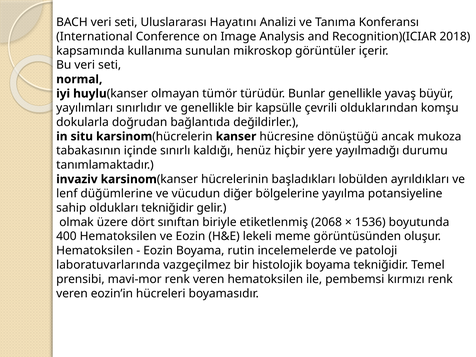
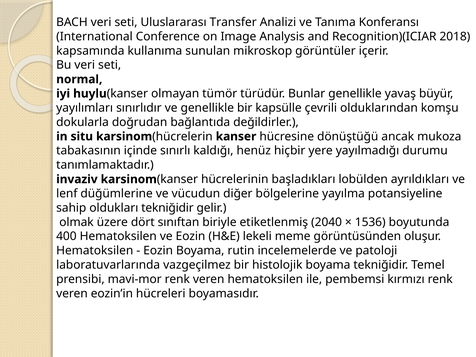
Hayatını: Hayatını -> Transfer
2068: 2068 -> 2040
